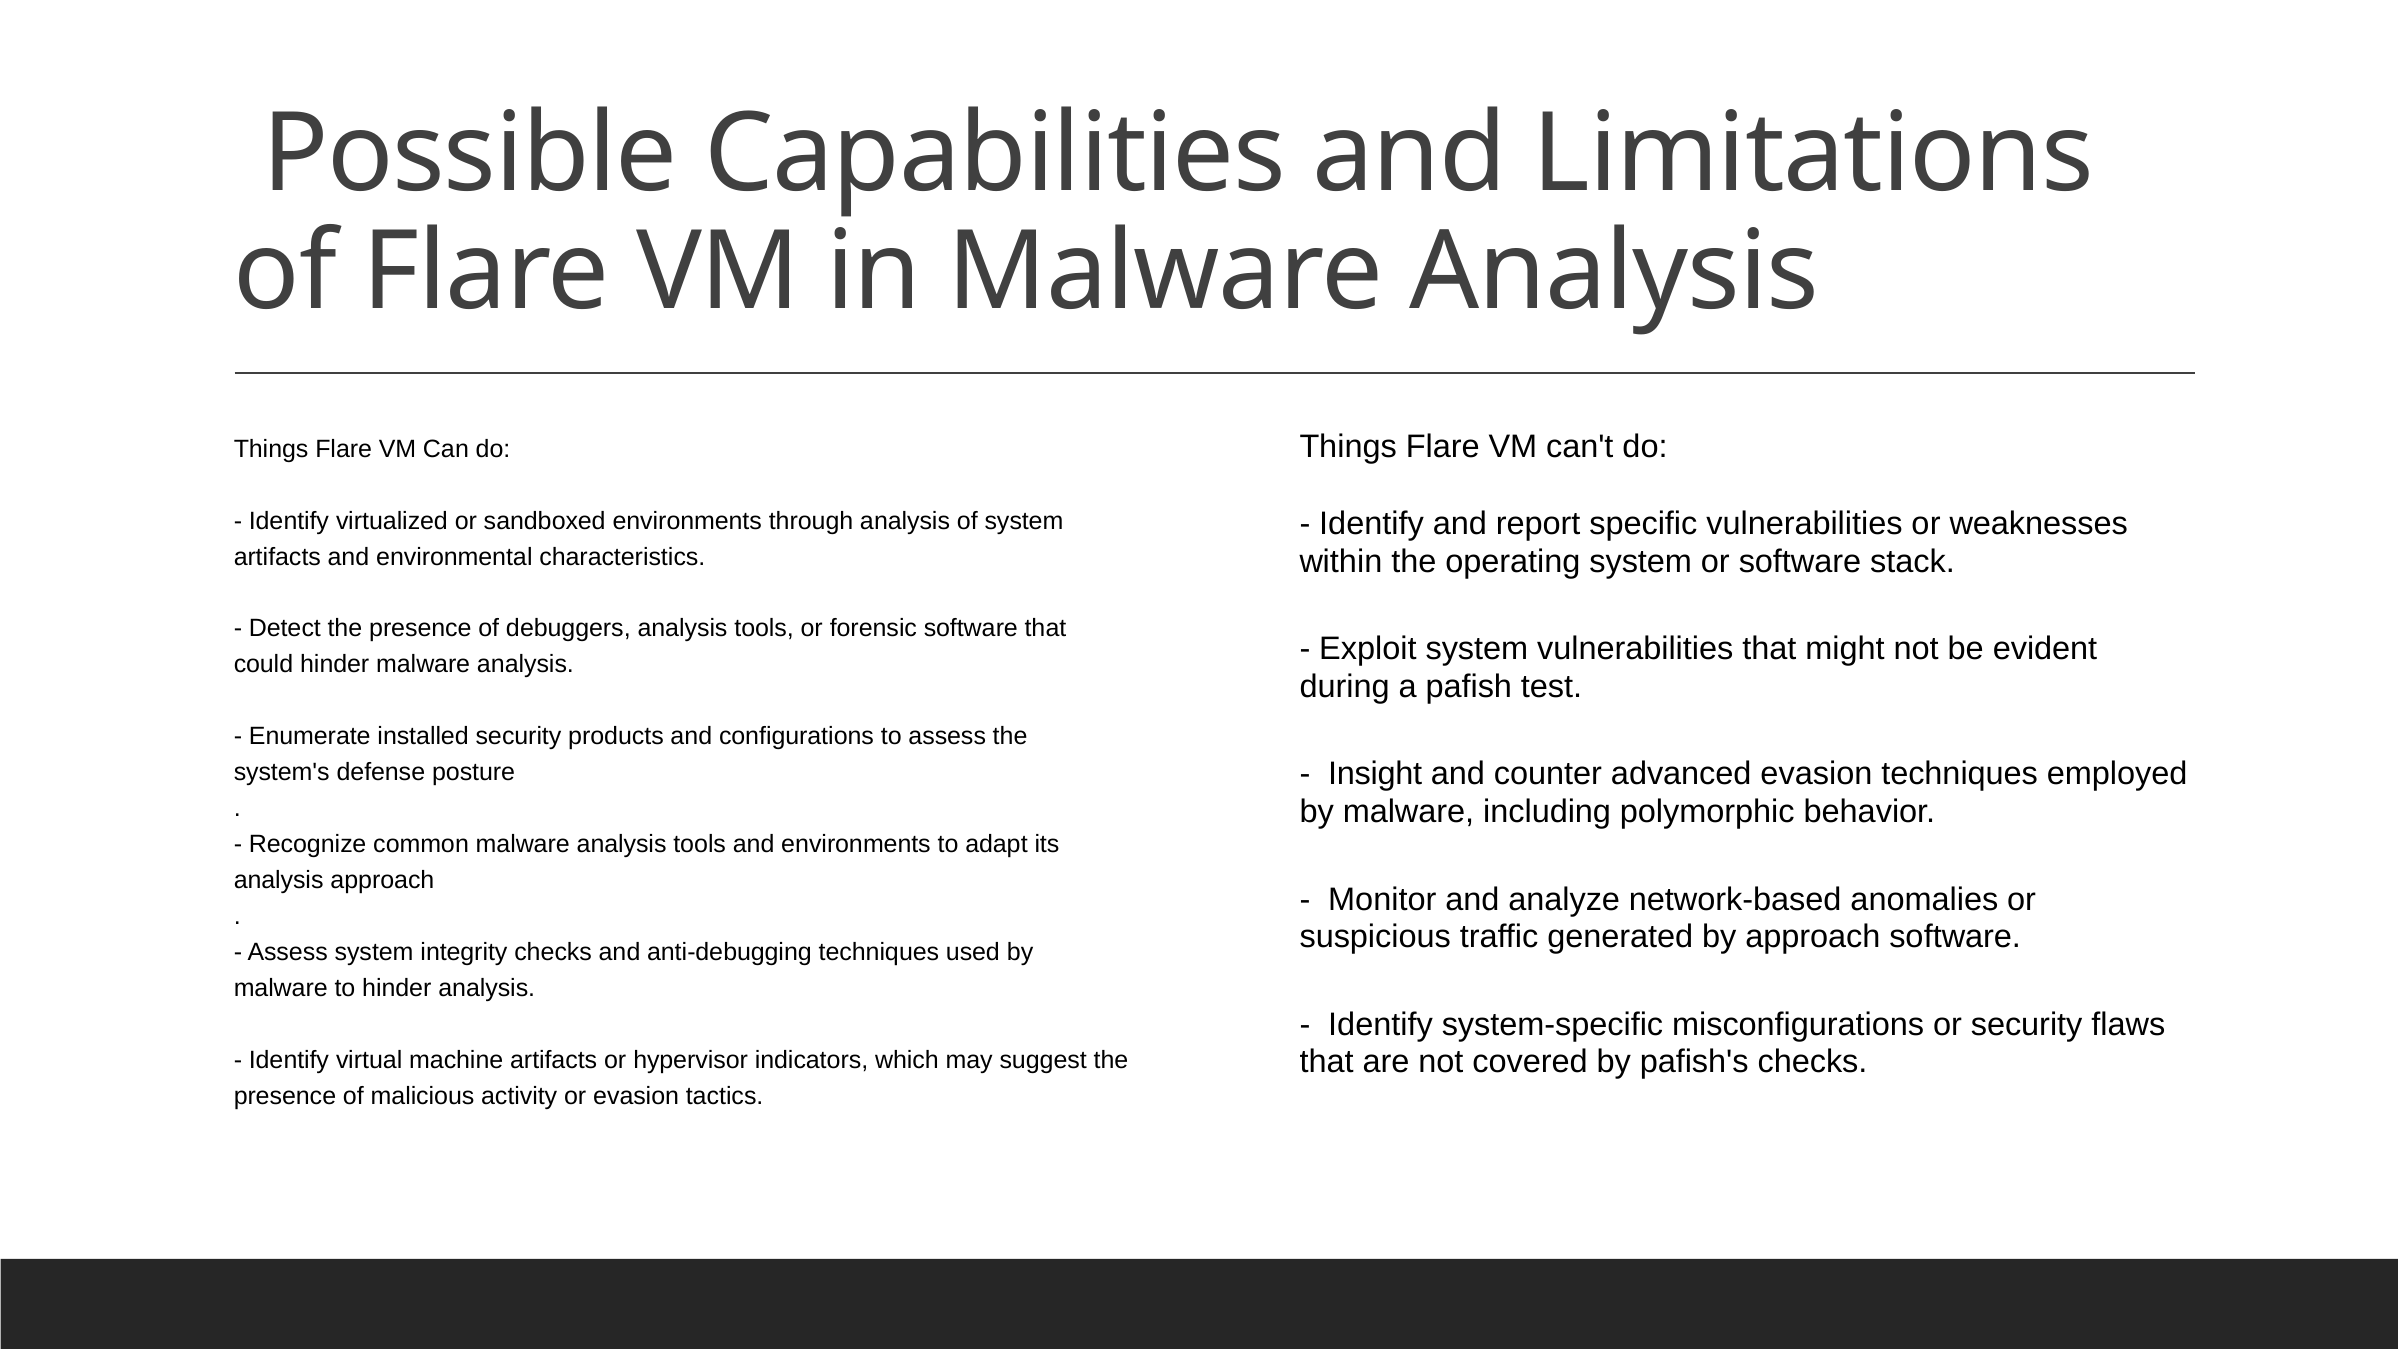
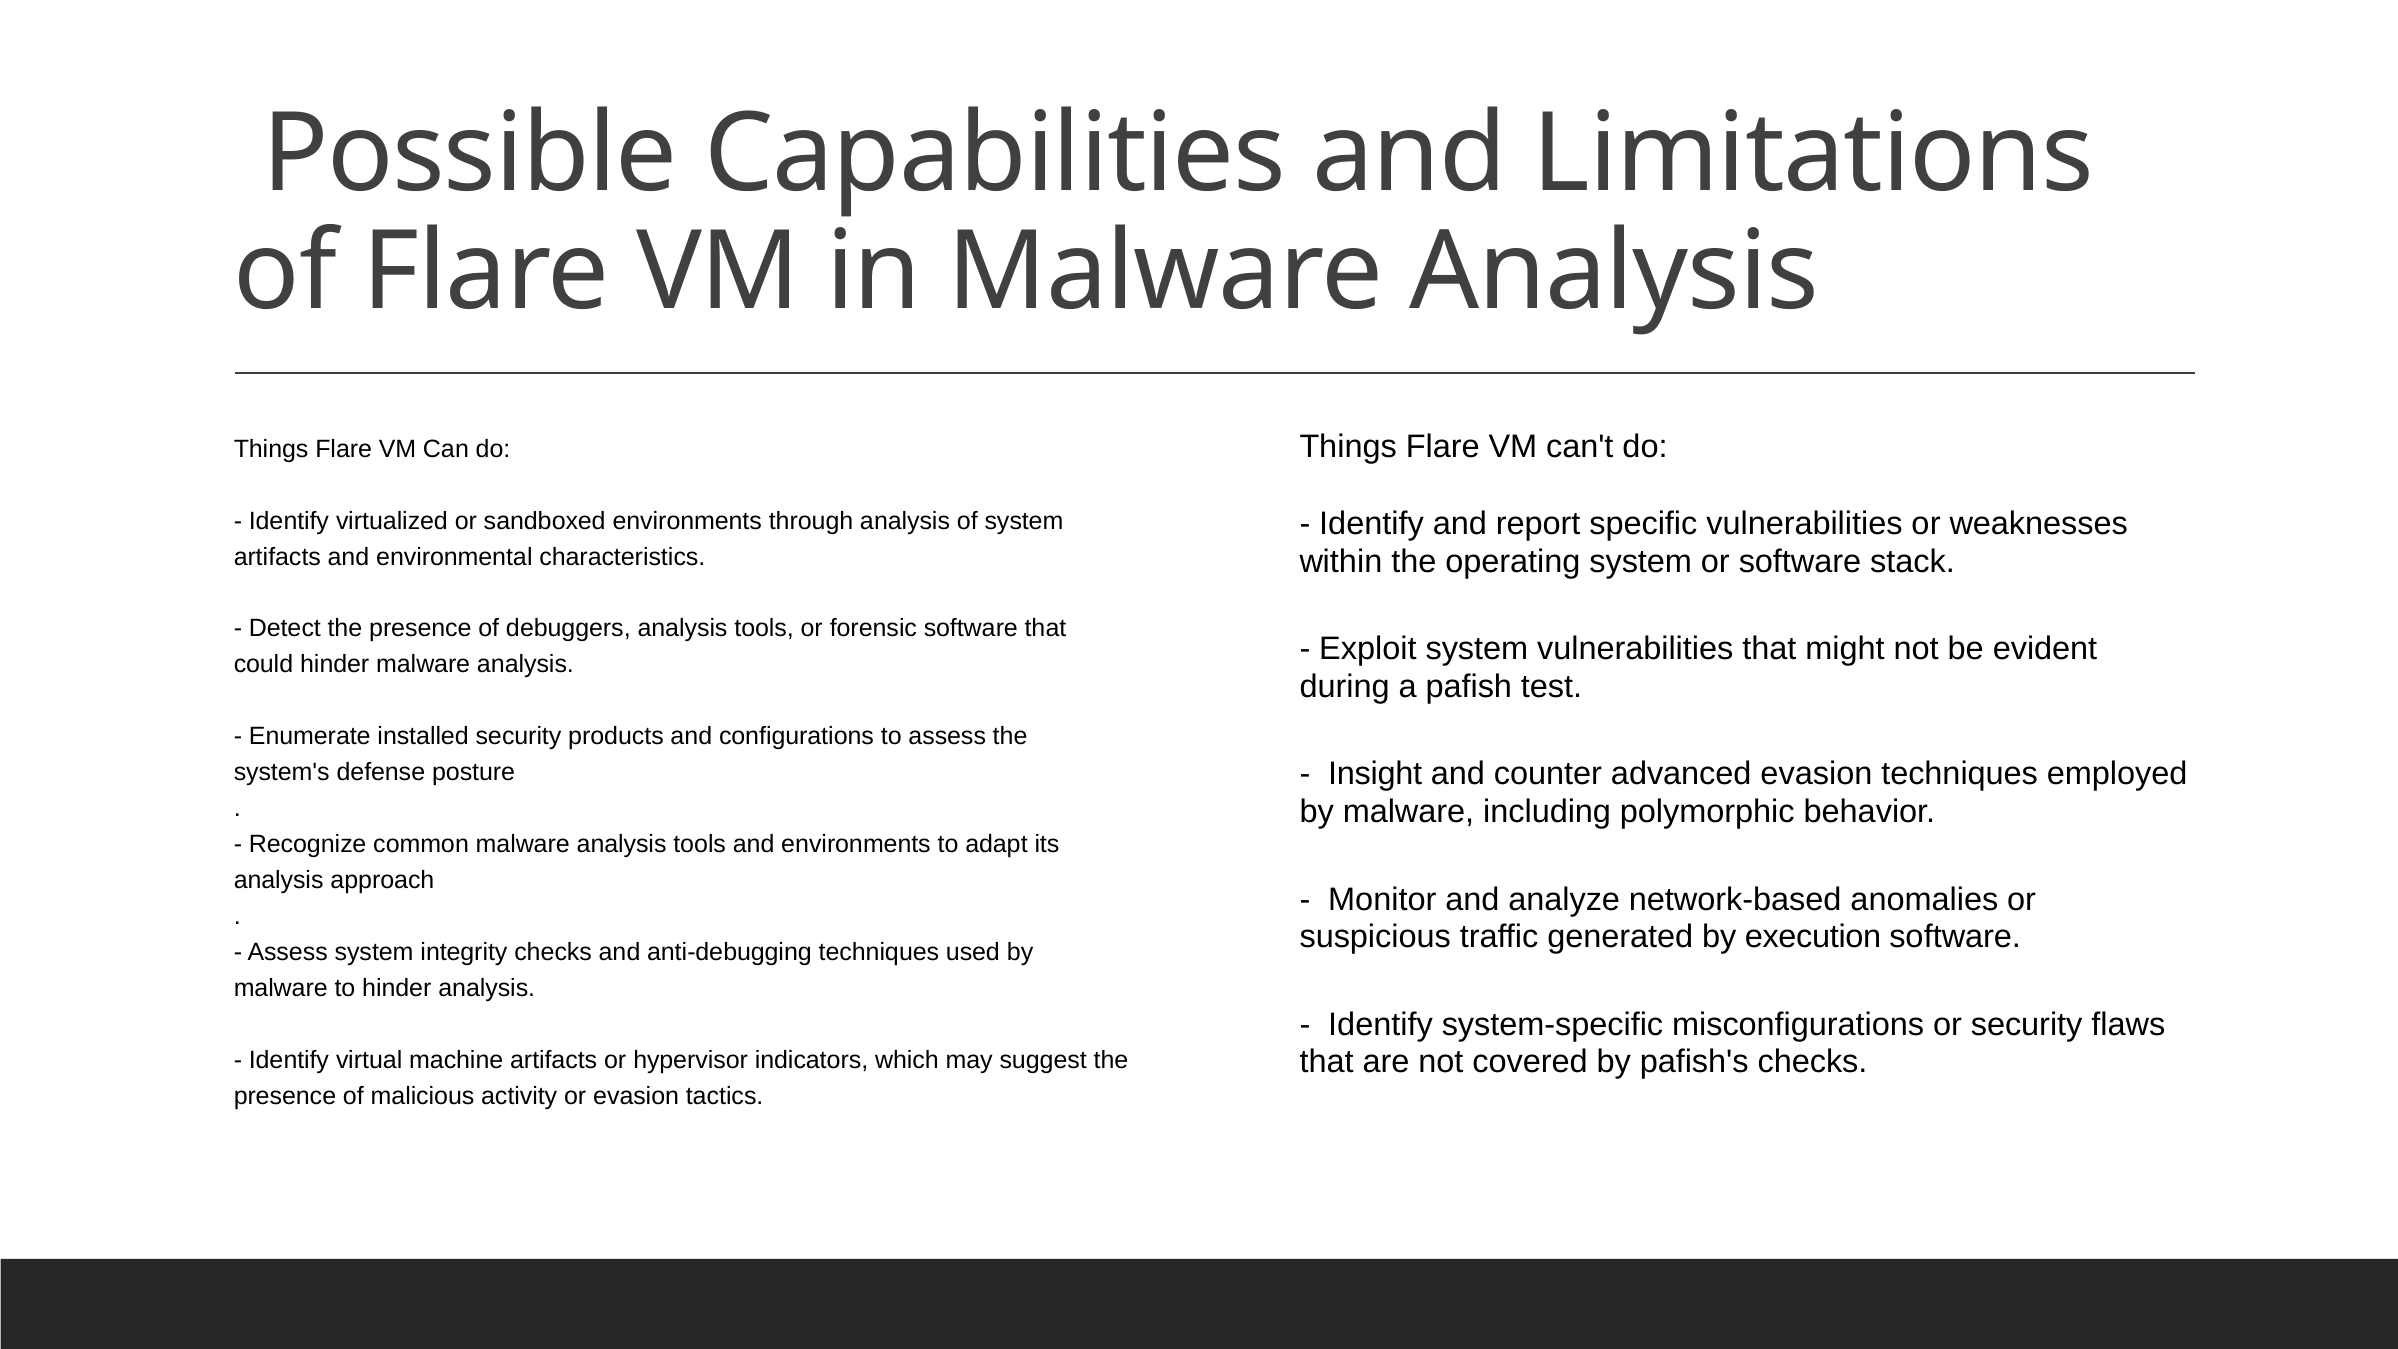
by approach: approach -> execution
